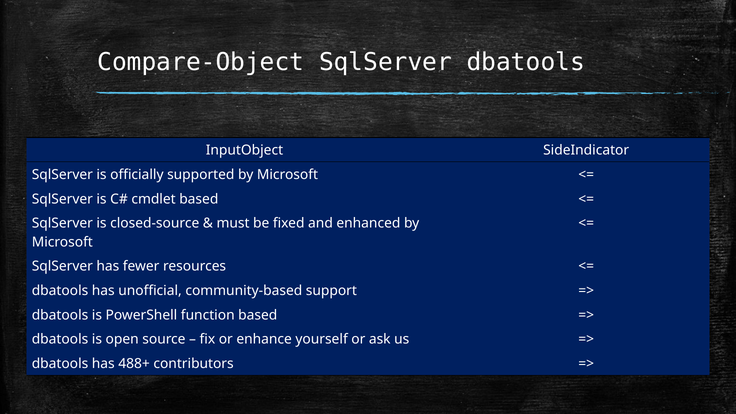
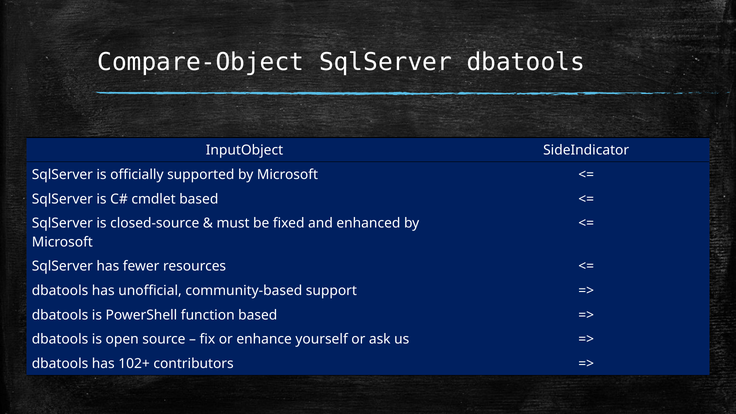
488+: 488+ -> 102+
